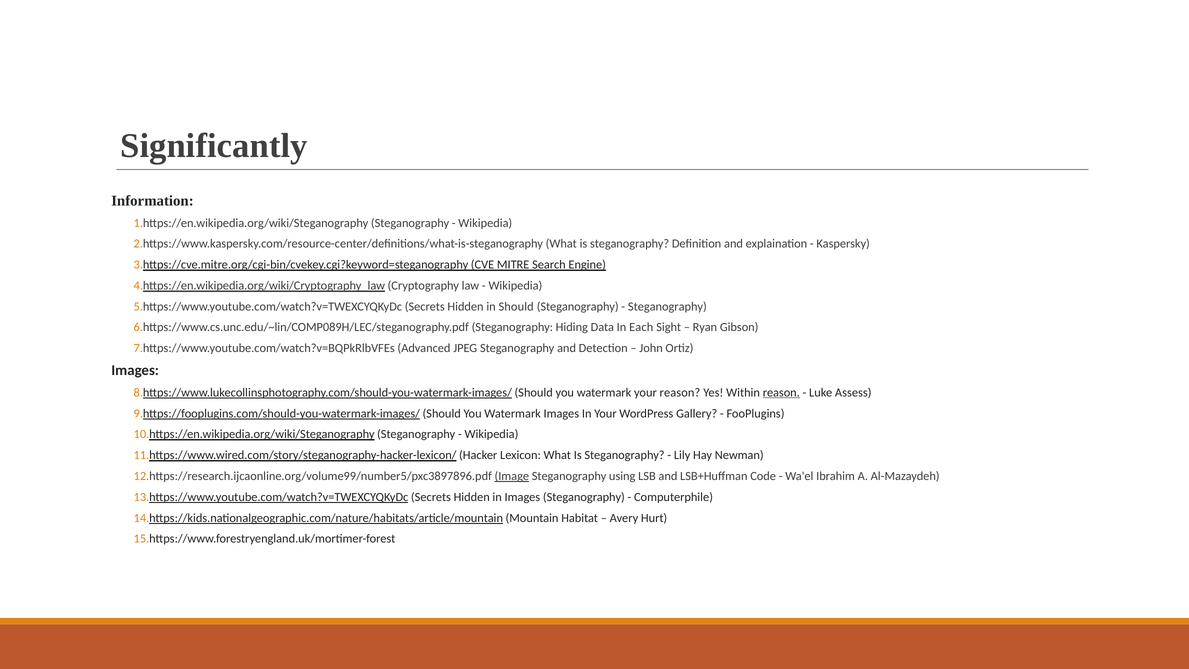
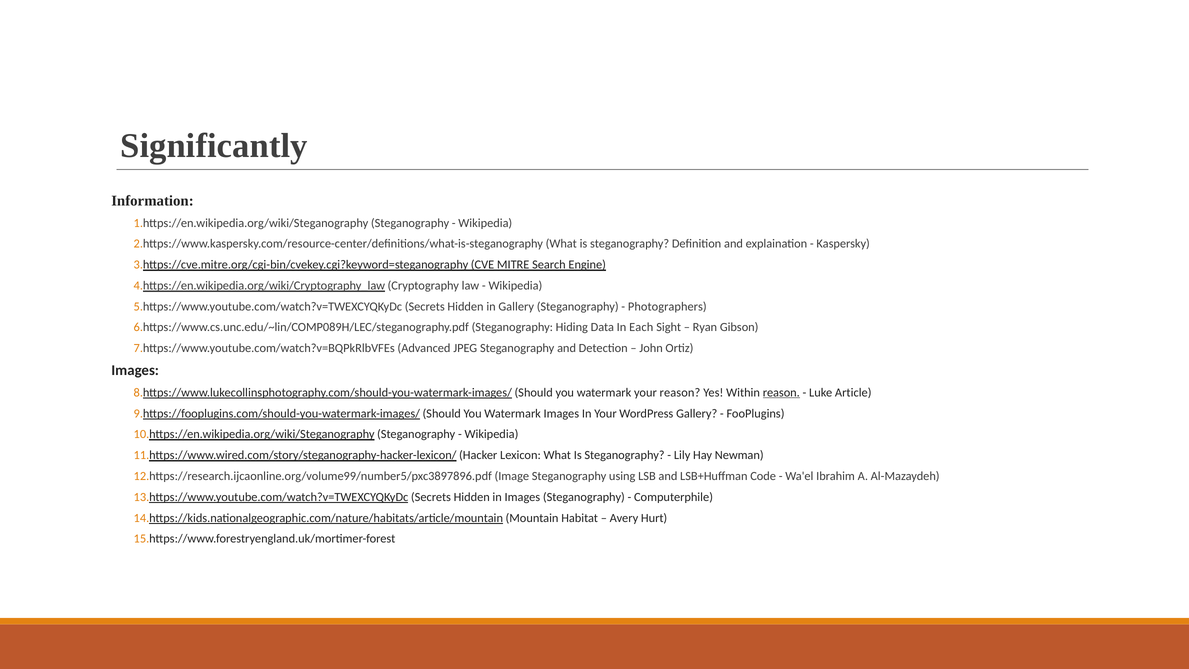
in Should: Should -> Gallery
Steganography at (667, 306): Steganography -> Photographers
Assess: Assess -> Article
Image underline: present -> none
